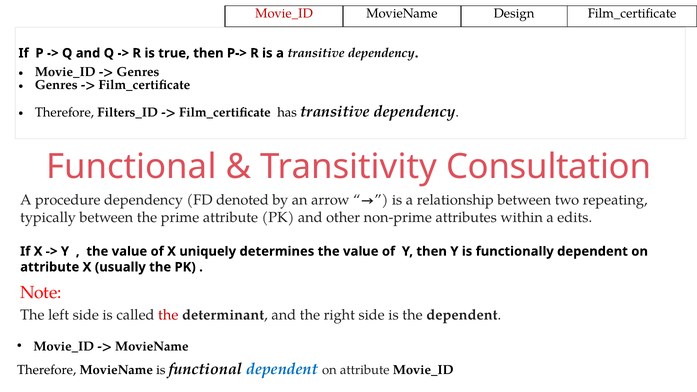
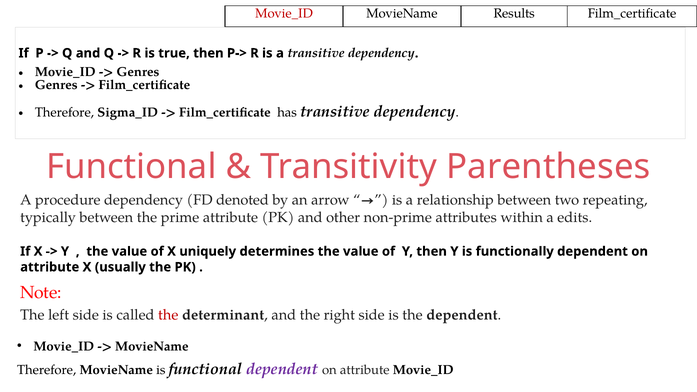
Design: Design -> Results
Filters_ID: Filters_ID -> Sigma_ID
Consultation: Consultation -> Parentheses
dependent at (282, 369) colour: blue -> purple
